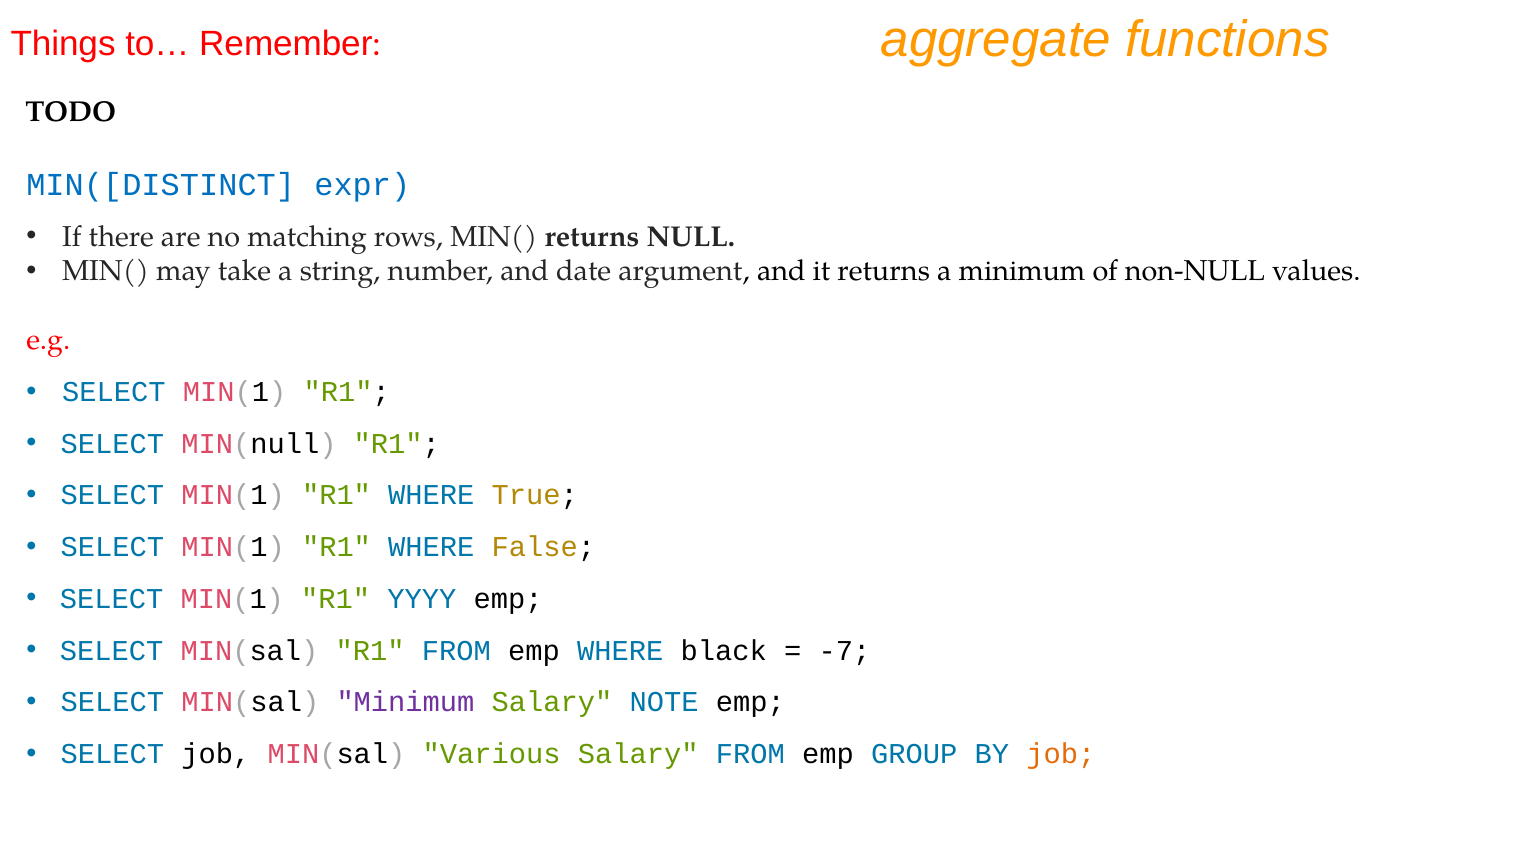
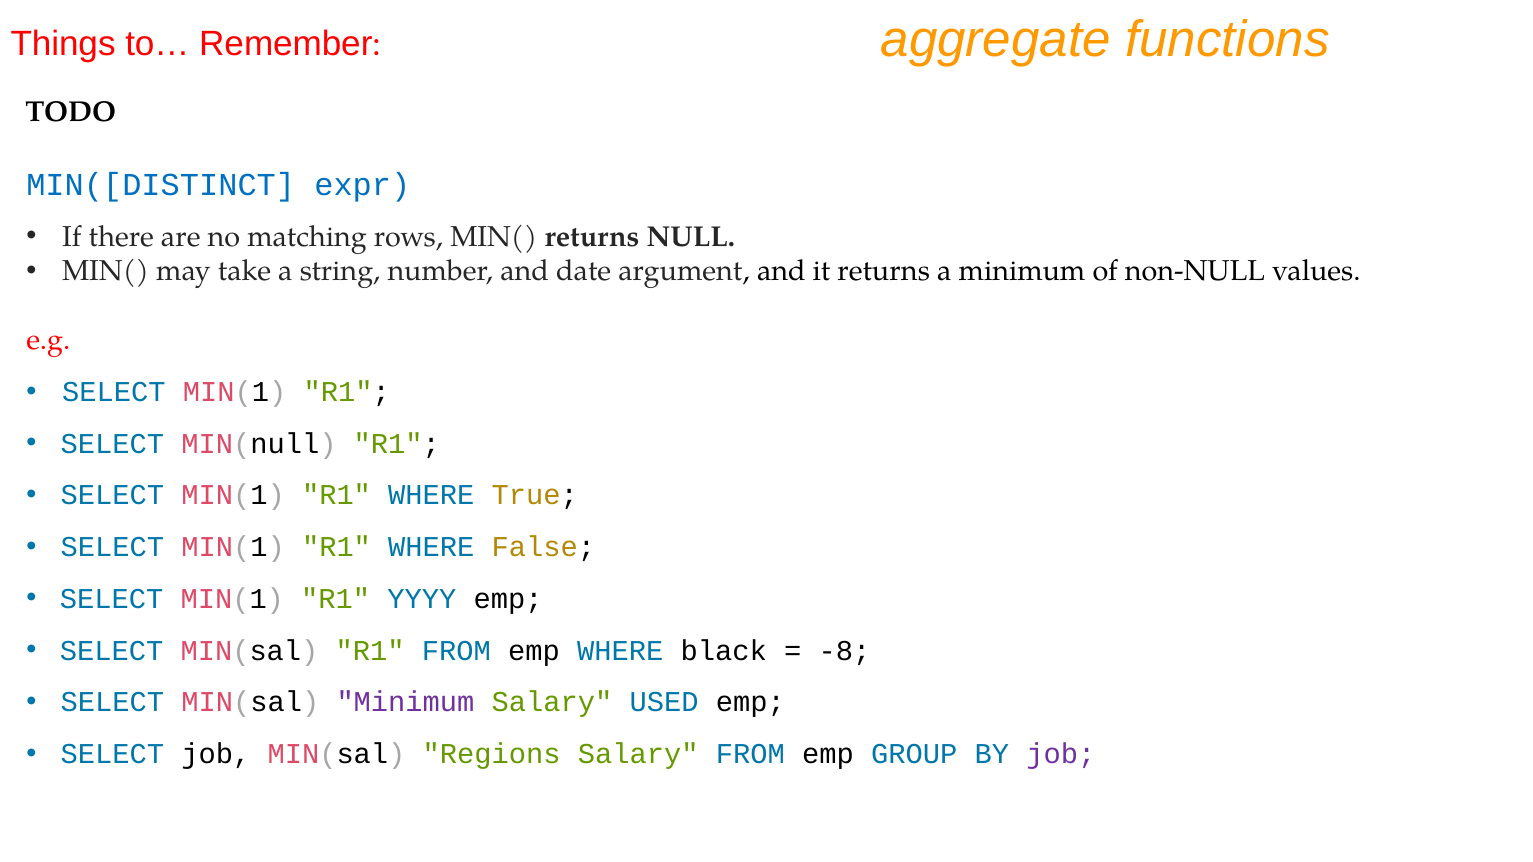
-7: -7 -> -8
NOTE: NOTE -> USED
Various: Various -> Regions
job at (1061, 754) colour: orange -> purple
